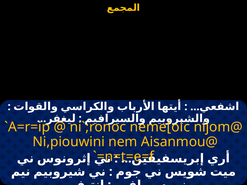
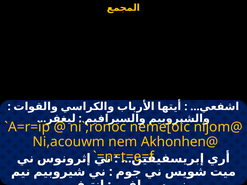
Ni,piouwini: Ni,piouwini -> Ni,acouwm
Aisanmou@: Aisanmou@ -> Akhonhen@
